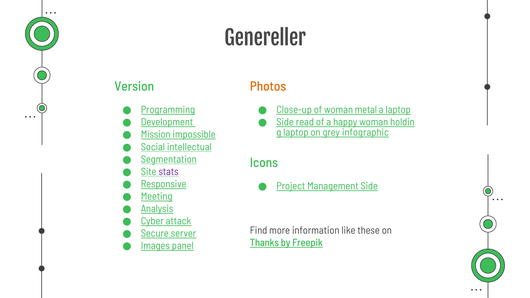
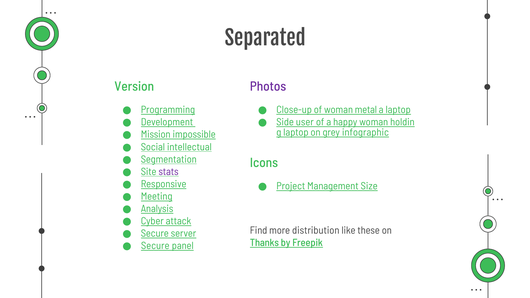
Genereller: Genereller -> Separated
Photos colour: orange -> purple
read: read -> user
Management Side: Side -> Size
information: information -> distribution
Images at (155, 246): Images -> Secure
